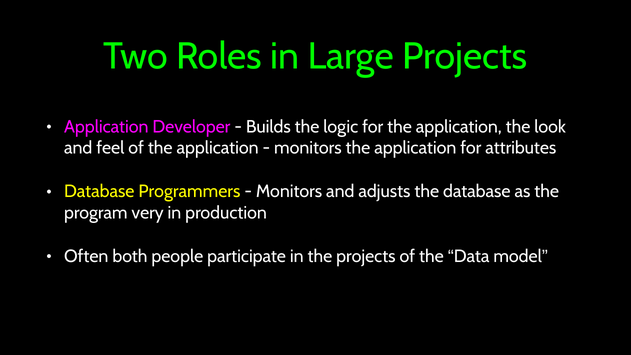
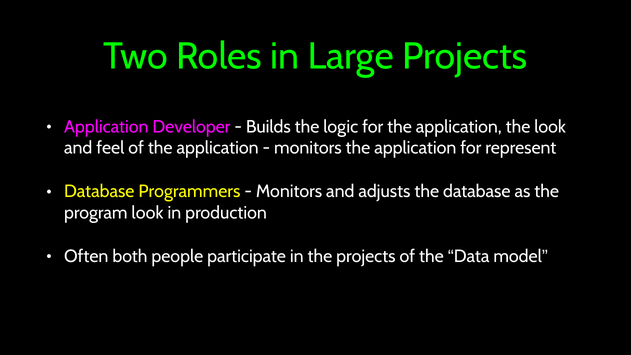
attributes: attributes -> represent
program very: very -> look
